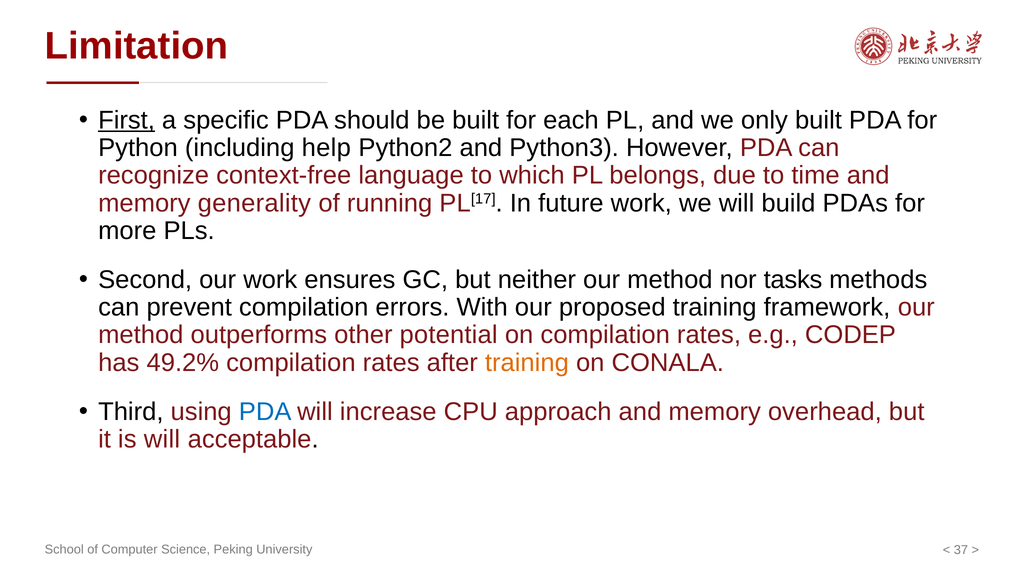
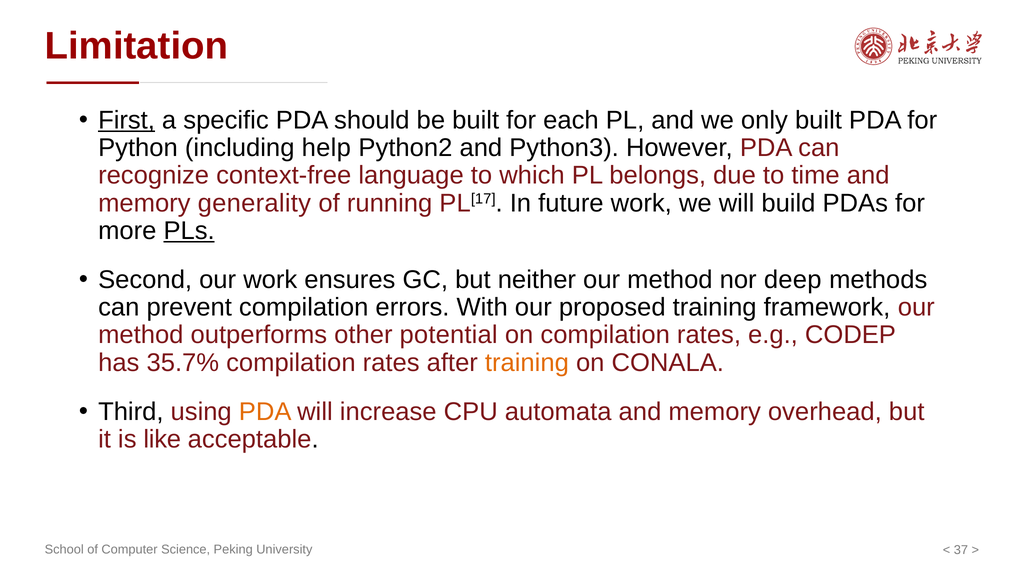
PLs underline: none -> present
tasks: tasks -> deep
49.2%: 49.2% -> 35.7%
PDA at (265, 412) colour: blue -> orange
approach: approach -> automata
is will: will -> like
